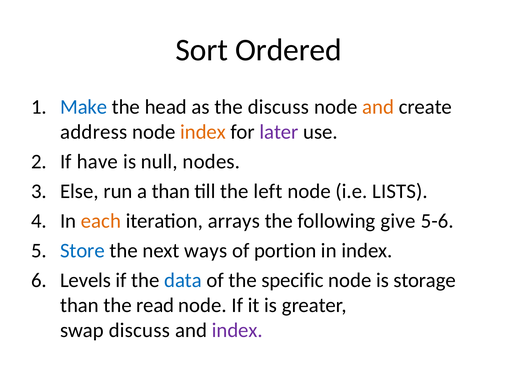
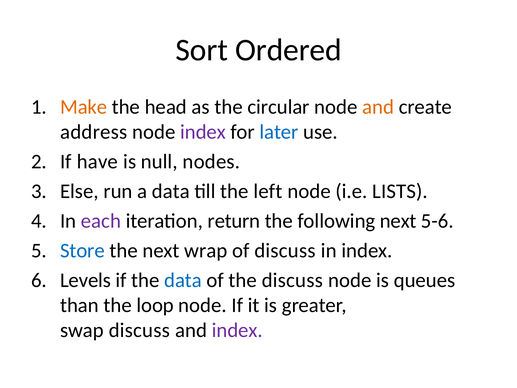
Make colour: blue -> orange
the discuss: discuss -> circular
index at (203, 132) colour: orange -> purple
later colour: purple -> blue
a than: than -> data
each colour: orange -> purple
arrays: arrays -> return
following give: give -> next
ways: ways -> wrap
of portion: portion -> discuss
the specific: specific -> discuss
storage: storage -> queues
read: read -> loop
